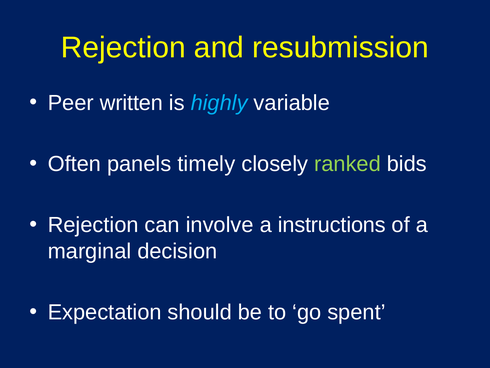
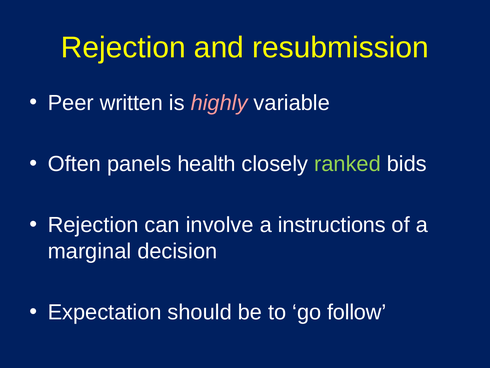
highly colour: light blue -> pink
timely: timely -> health
spent: spent -> follow
